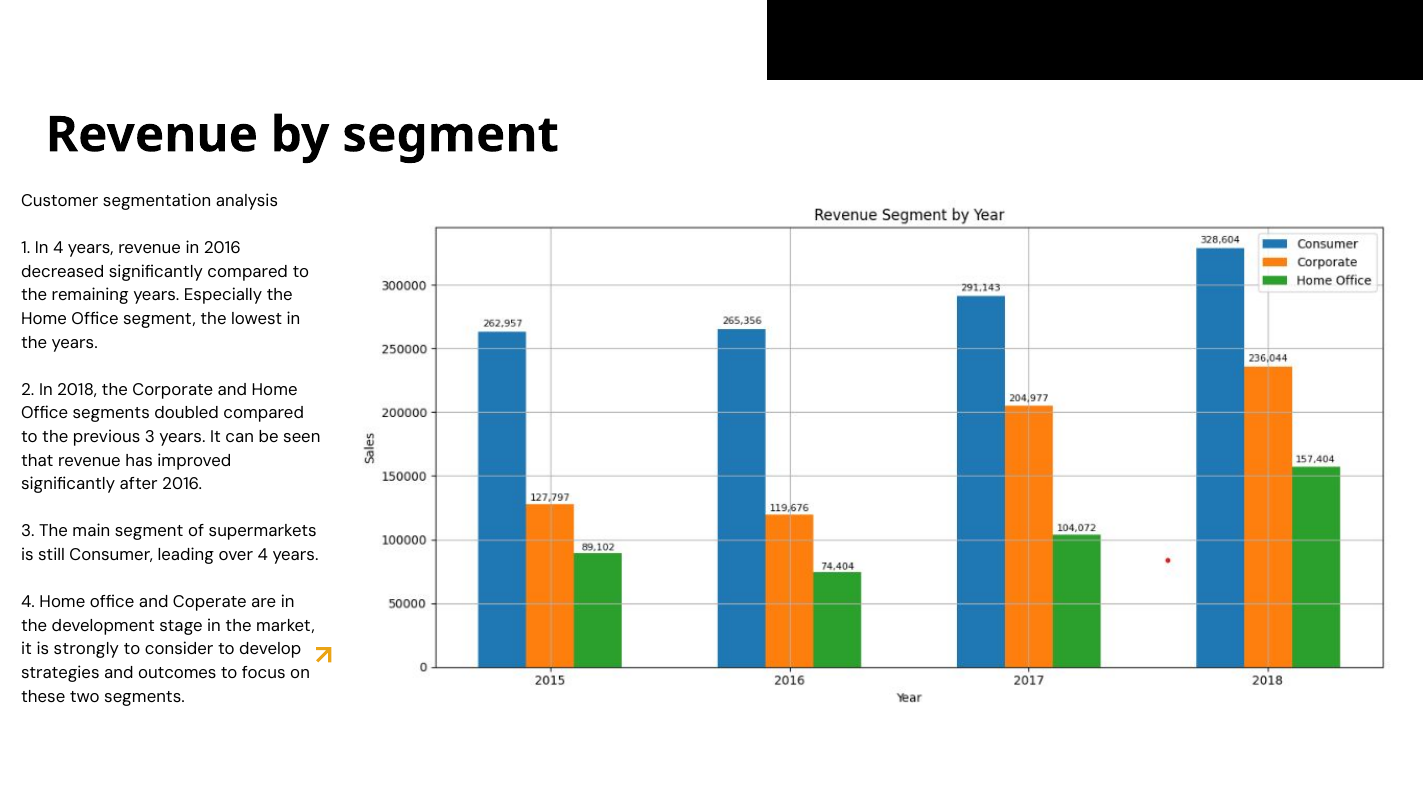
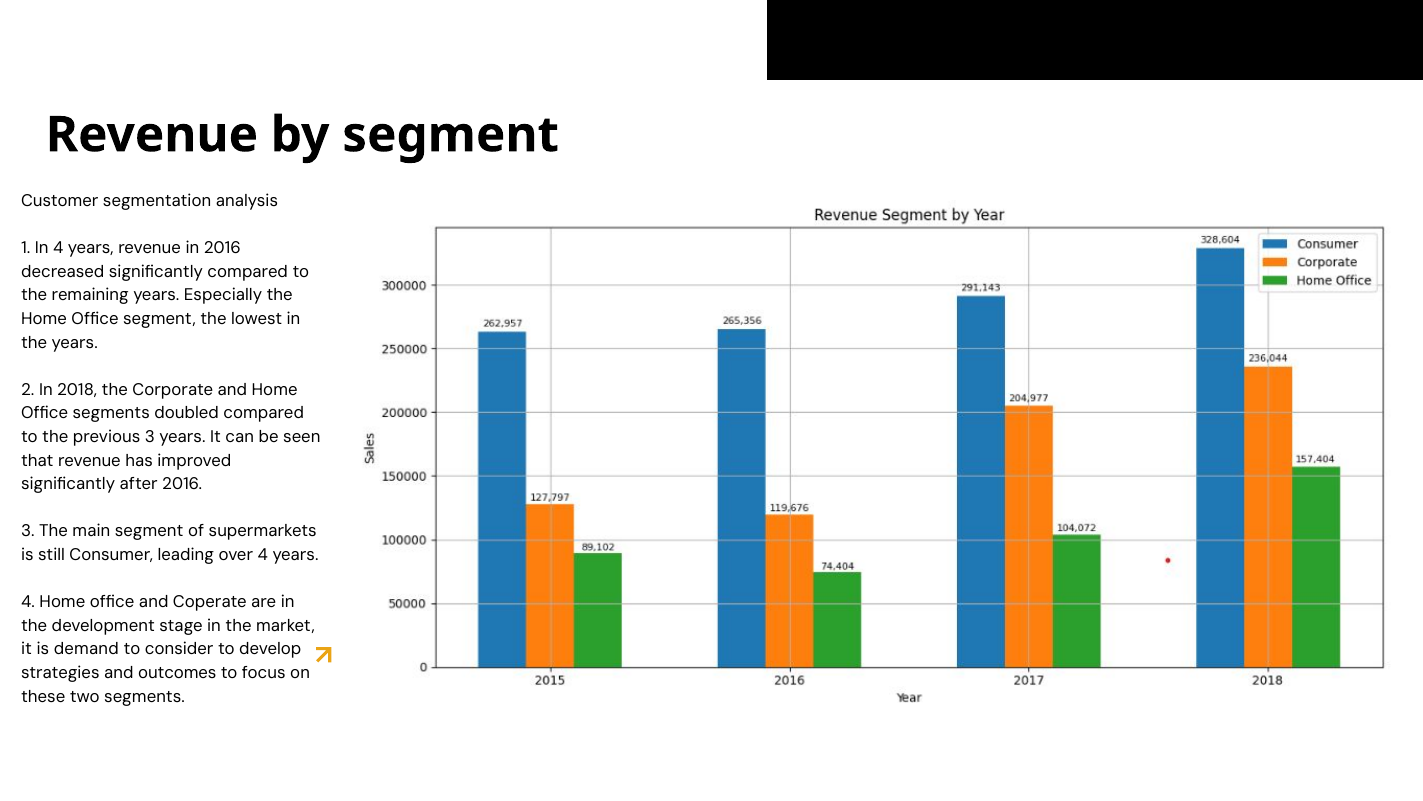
strongly: strongly -> demand
